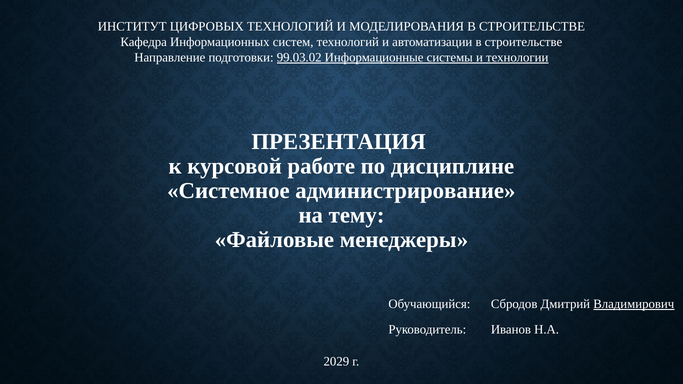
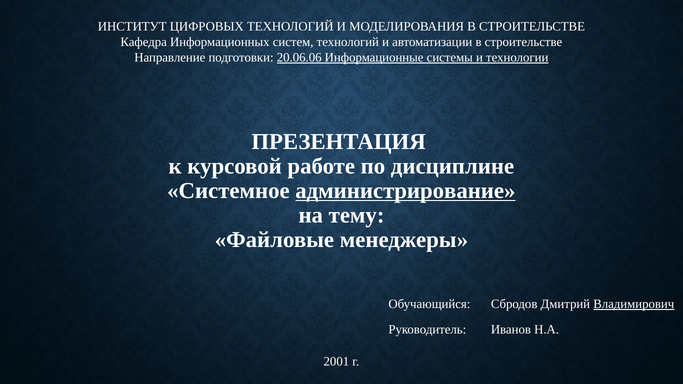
99.03.02: 99.03.02 -> 20.06.06
администрирование underline: none -> present
2029: 2029 -> 2001
